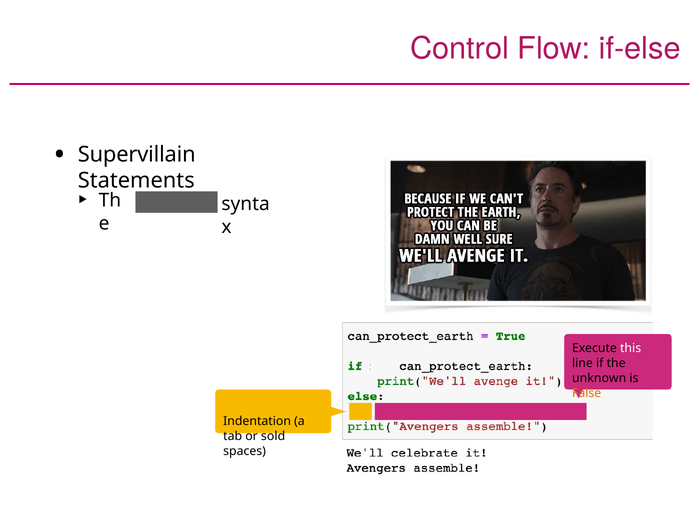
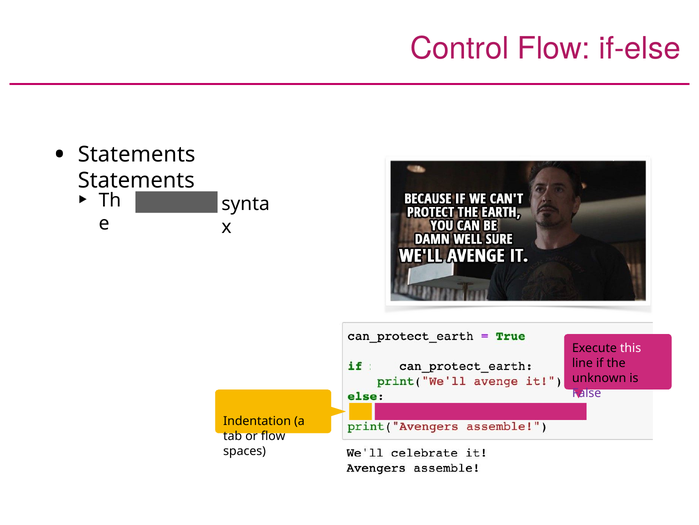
Supervillain at (137, 154): Supervillain -> Statements
False colour: orange -> purple
or sold: sold -> flow
